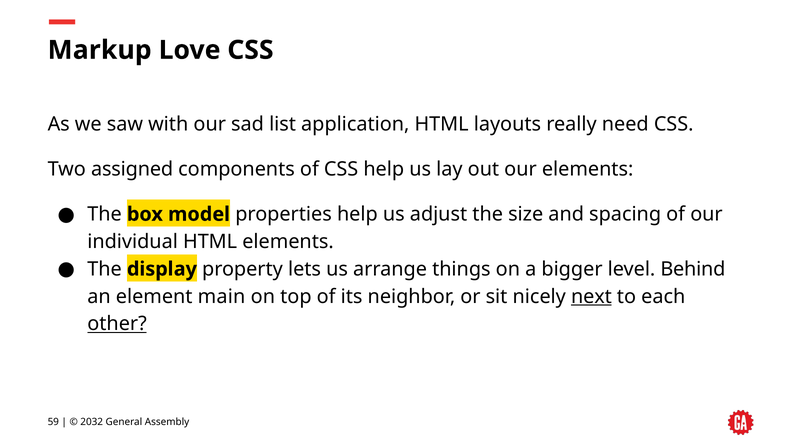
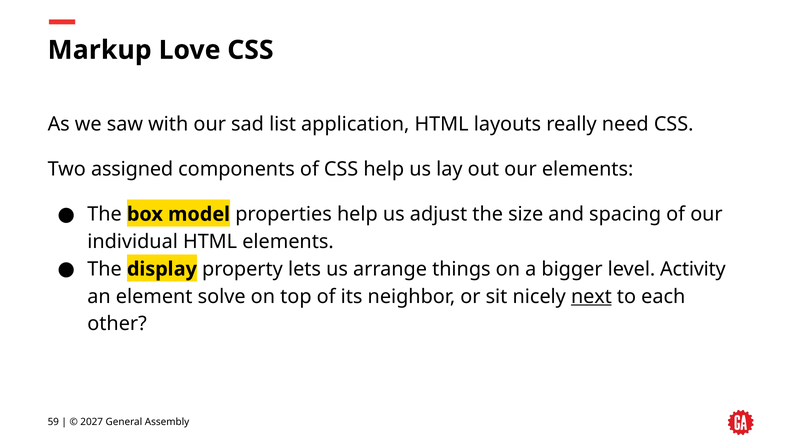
Behind: Behind -> Activity
main: main -> solve
other underline: present -> none
2032: 2032 -> 2027
